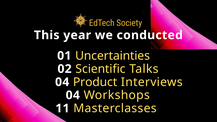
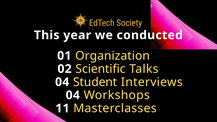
Uncertainties: Uncertainties -> Organization
Product: Product -> Student
